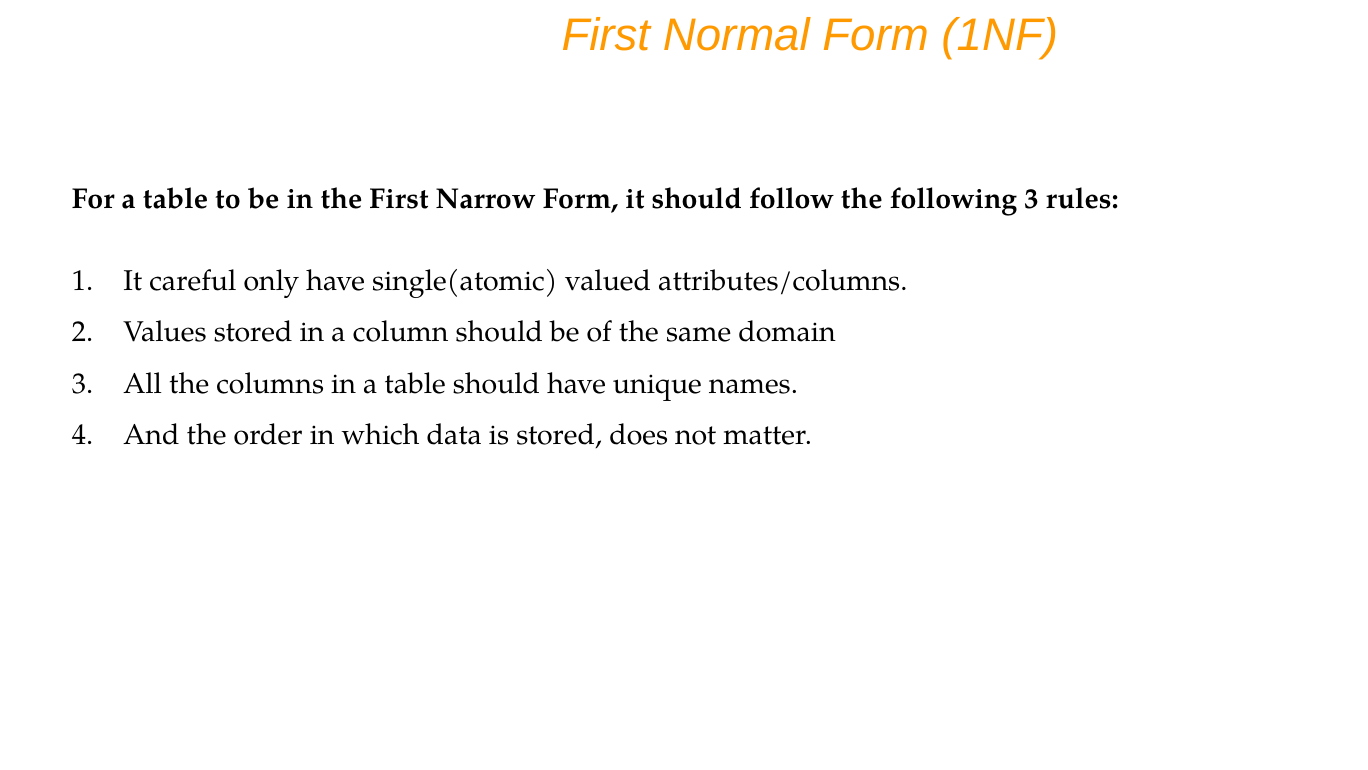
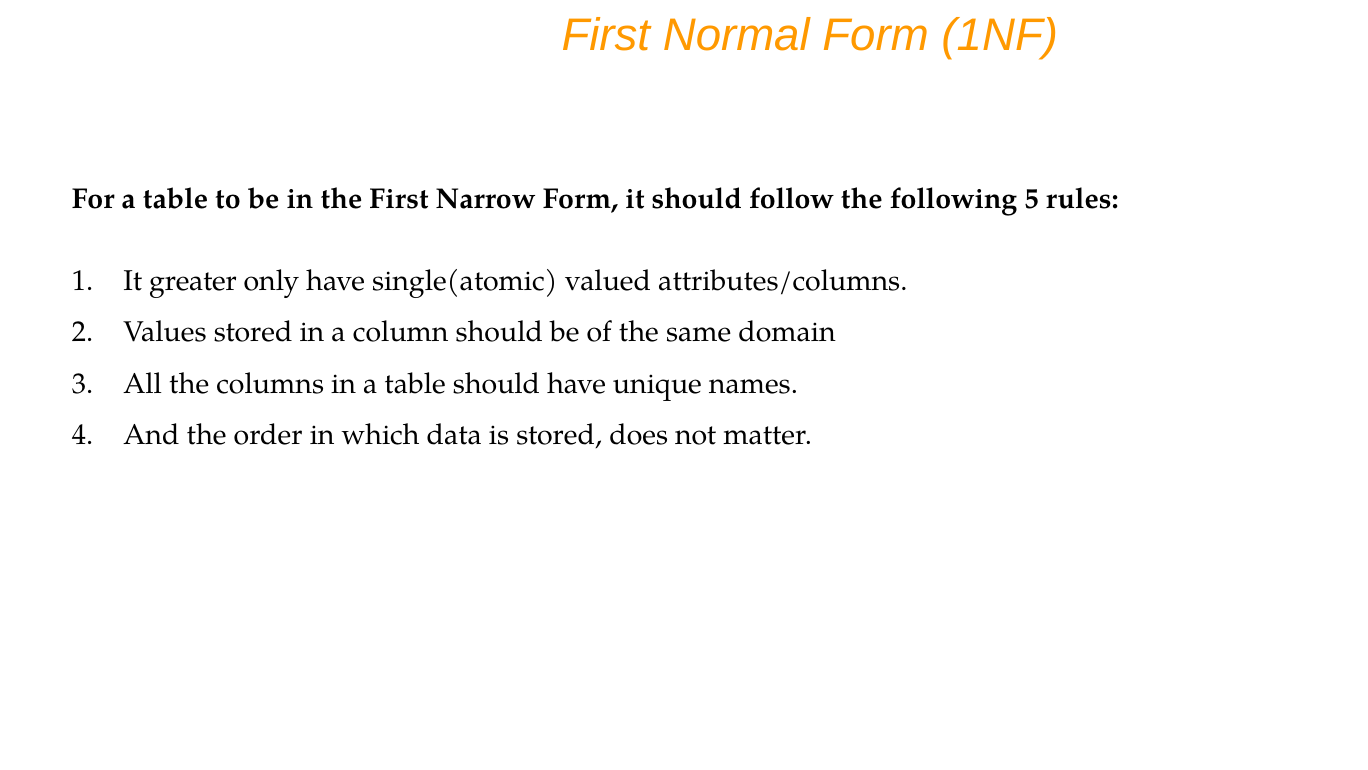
following 3: 3 -> 5
careful: careful -> greater
